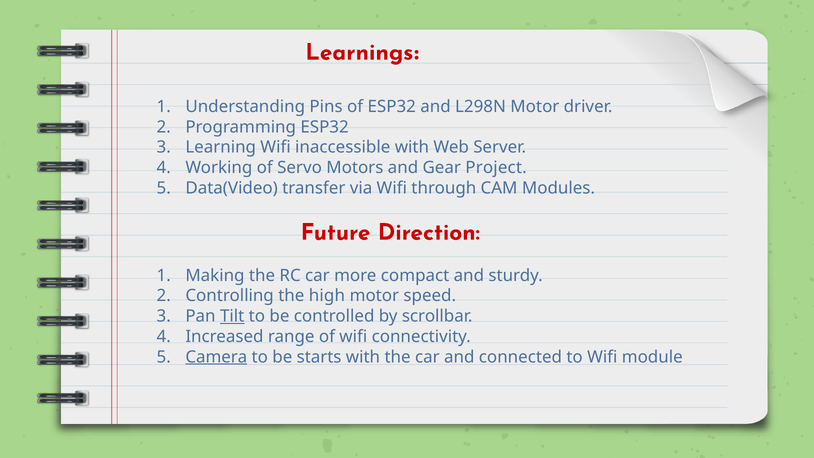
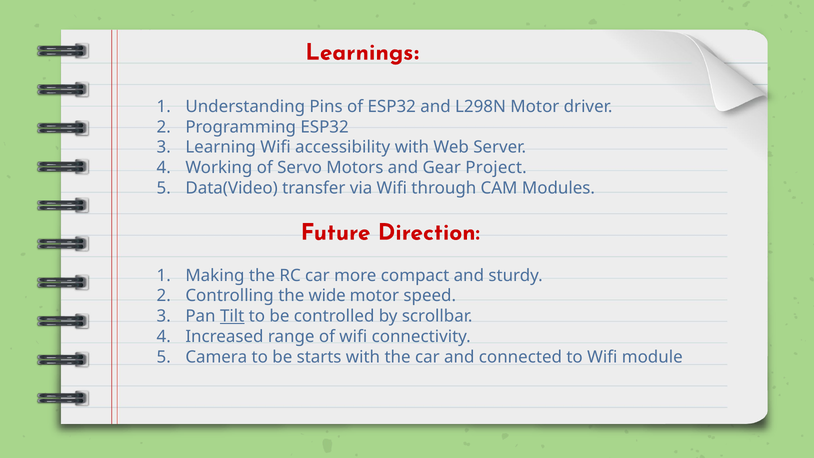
inaccessible: inaccessible -> accessibility
high: high -> wide
Camera underline: present -> none
